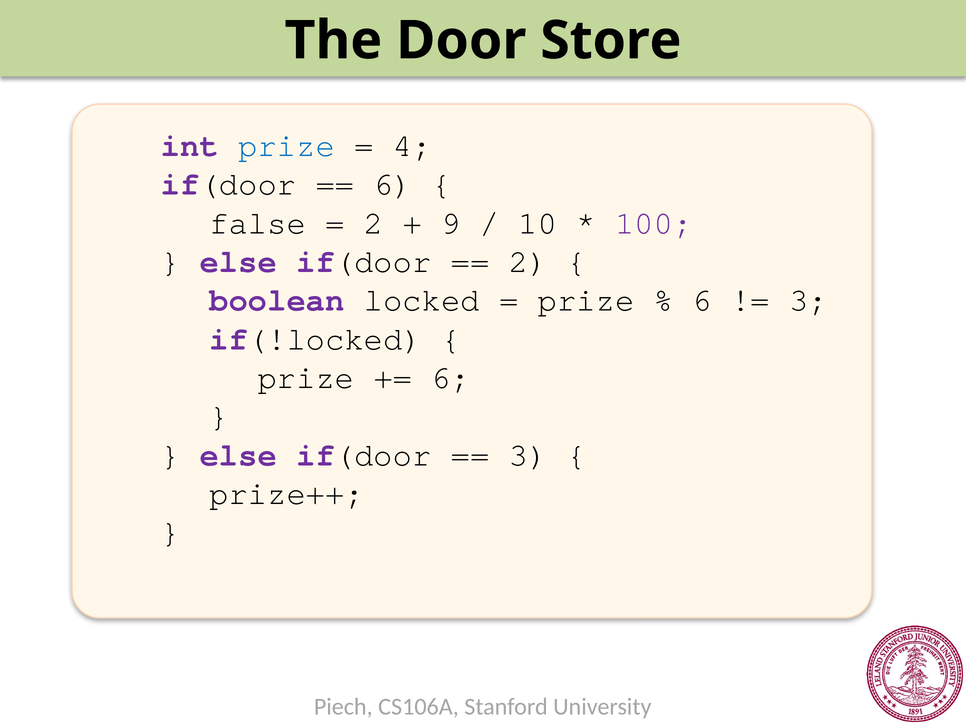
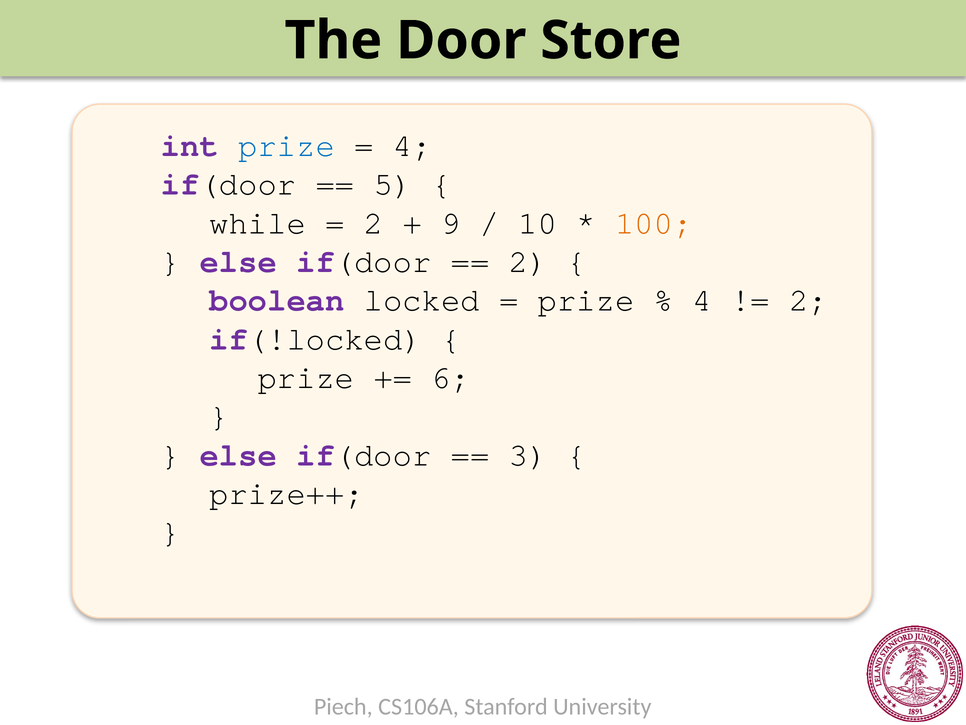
6 at (393, 184): 6 -> 5
false: false -> while
100 colour: purple -> orange
6 at (702, 300): 6 -> 4
3 at (808, 300): 3 -> 2
